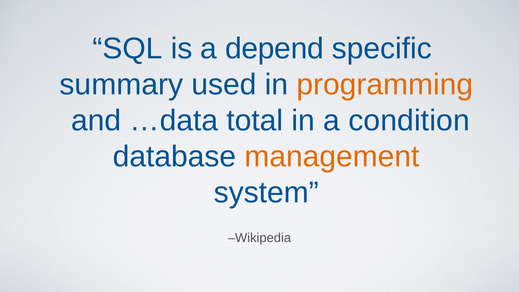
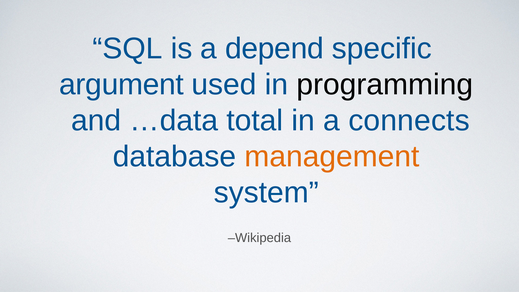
summary: summary -> argument
programming colour: orange -> black
condition: condition -> connects
